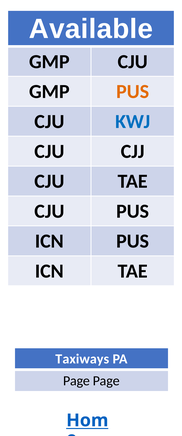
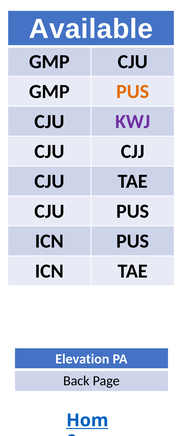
KWJ colour: blue -> purple
Taxiways: Taxiways -> Elevation
Page at (76, 380): Page -> Back
